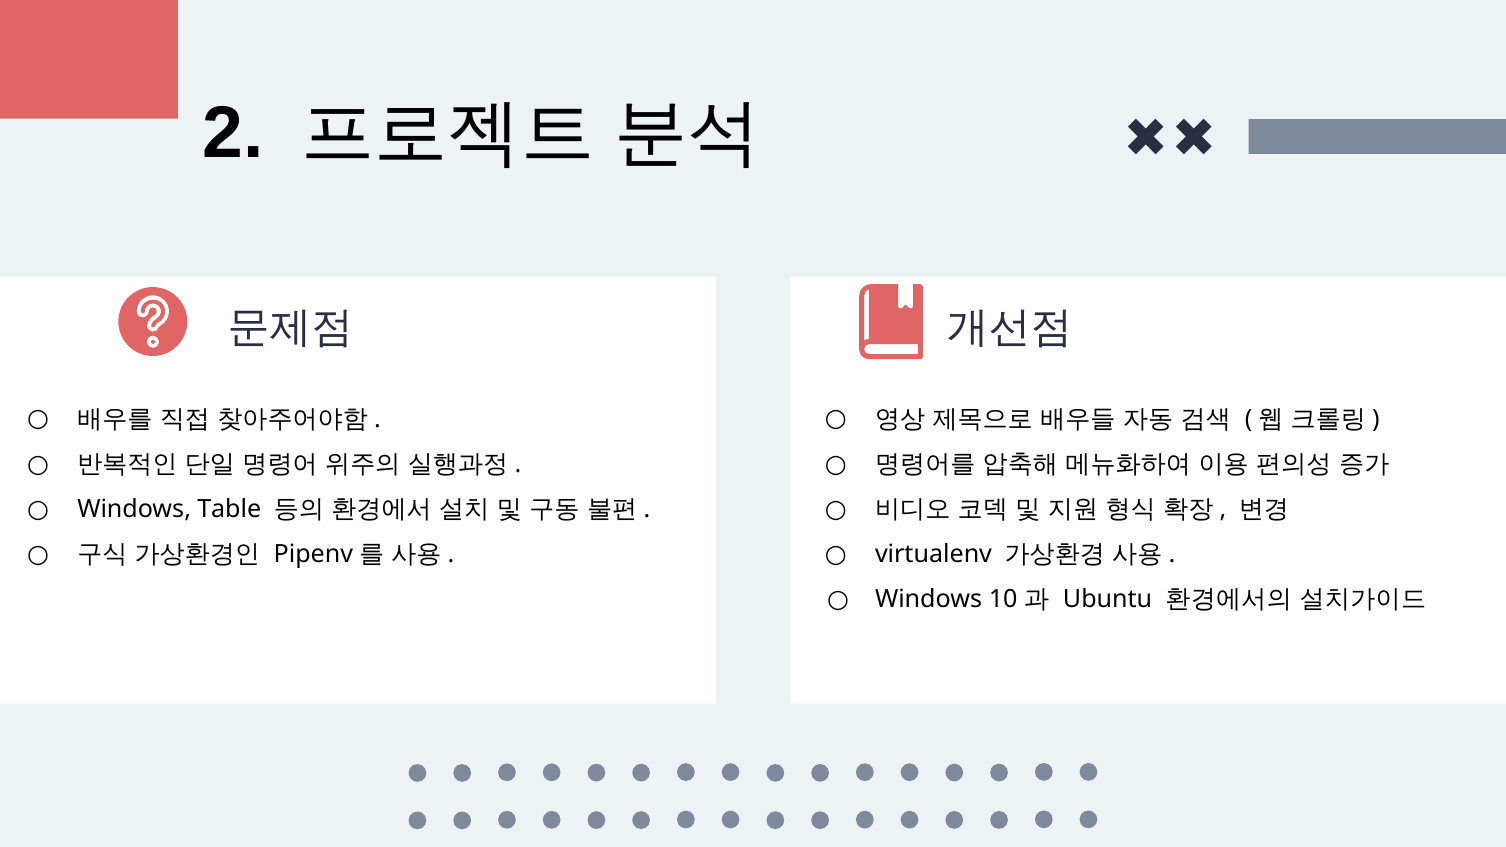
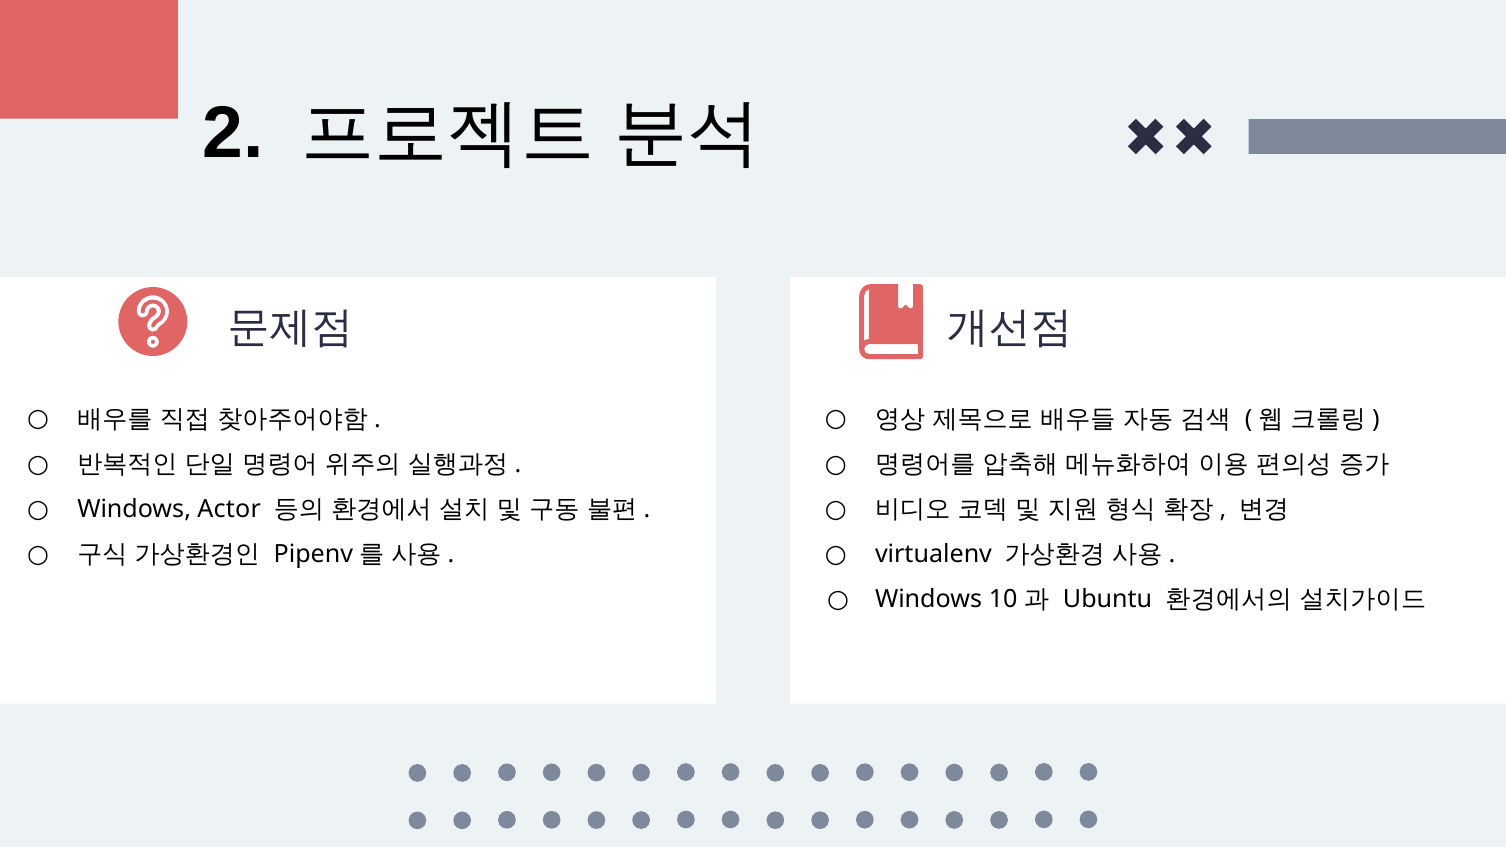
Table: Table -> Actor
